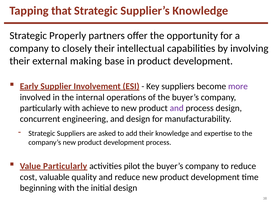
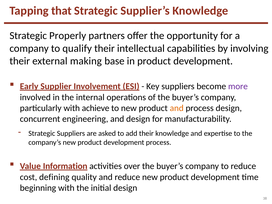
closely: closely -> qualify
and at (177, 108) colour: purple -> orange
Value Particularly: Particularly -> Information
pilot: pilot -> over
valuable: valuable -> defining
